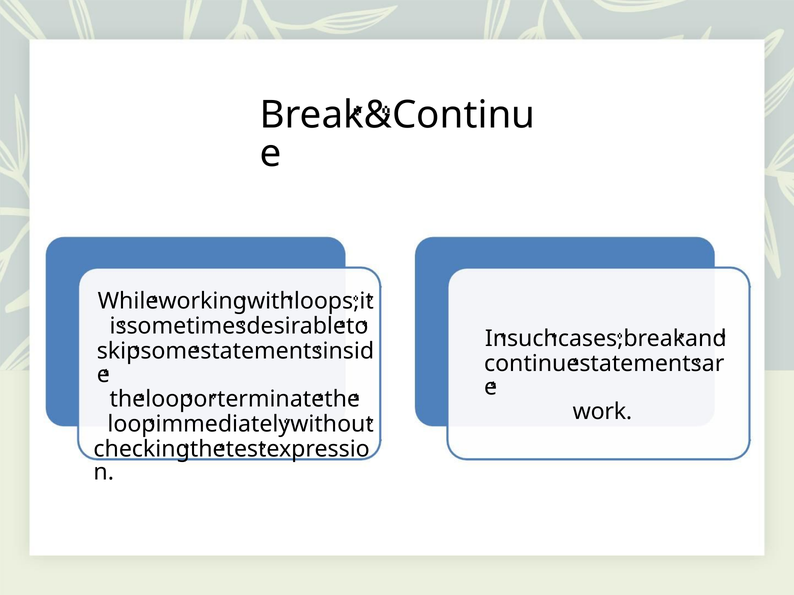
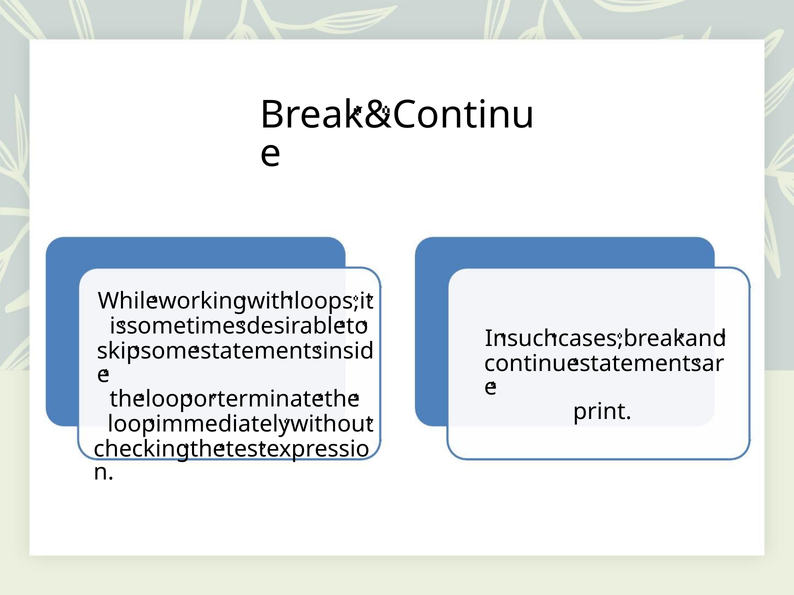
work: work -> print
